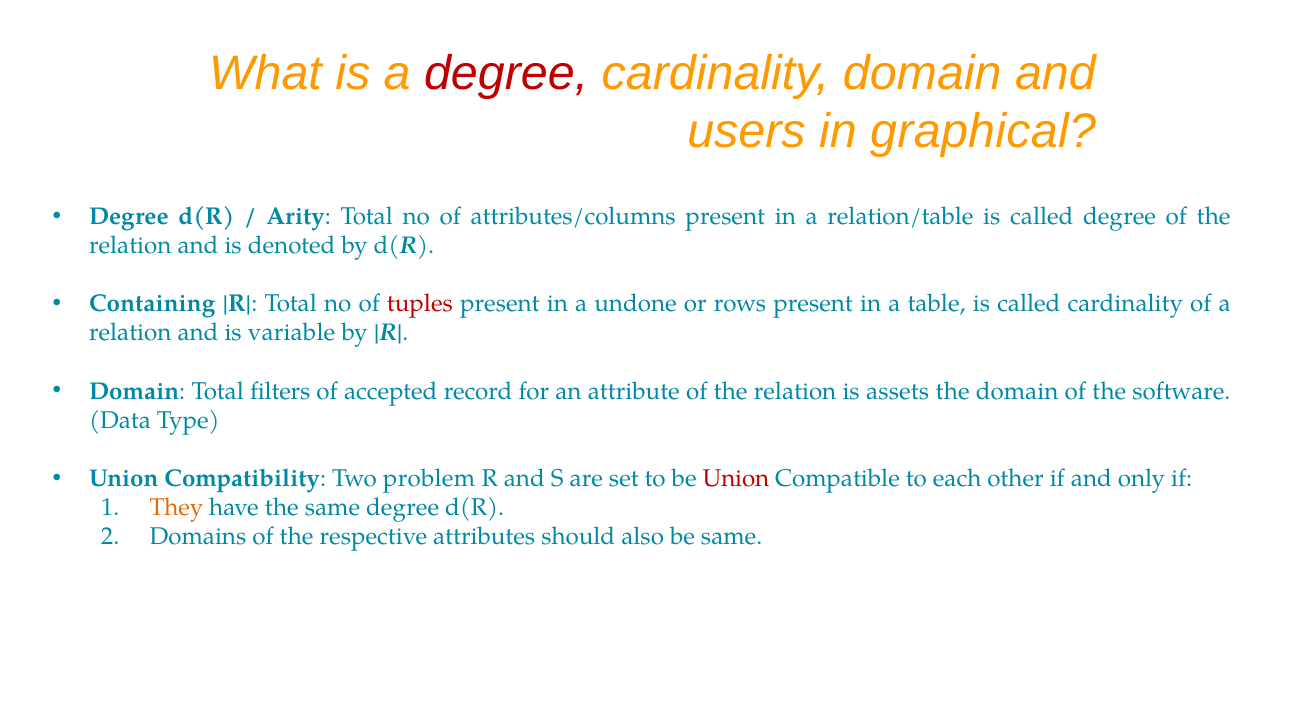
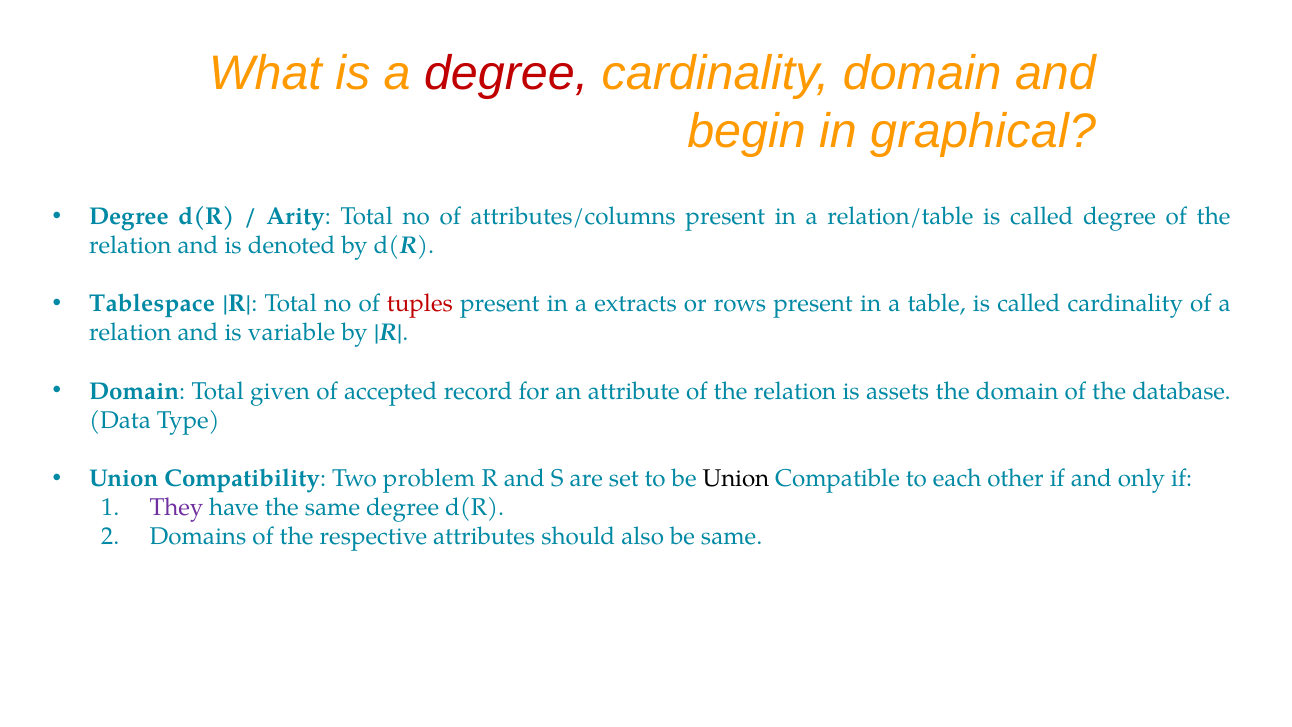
users: users -> begin
Containing: Containing -> Tablespace
undone: undone -> extracts
filters: filters -> given
software: software -> database
Union at (736, 478) colour: red -> black
They colour: orange -> purple
